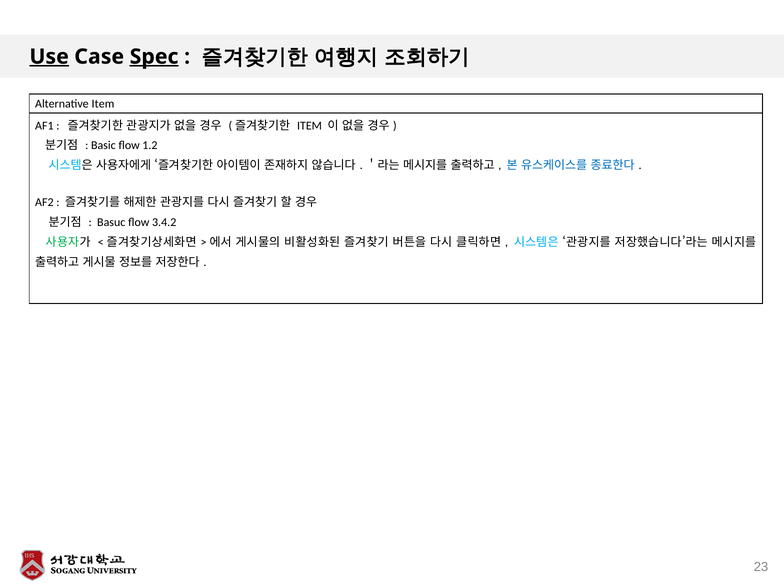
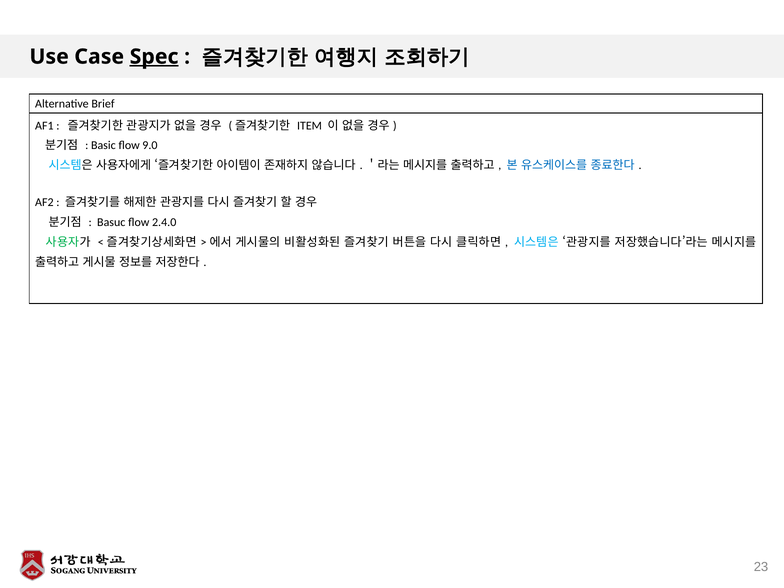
Use underline: present -> none
Alternative Item: Item -> Brief
1.2: 1.2 -> 9.0
3.4.2: 3.4.2 -> 2.4.0
